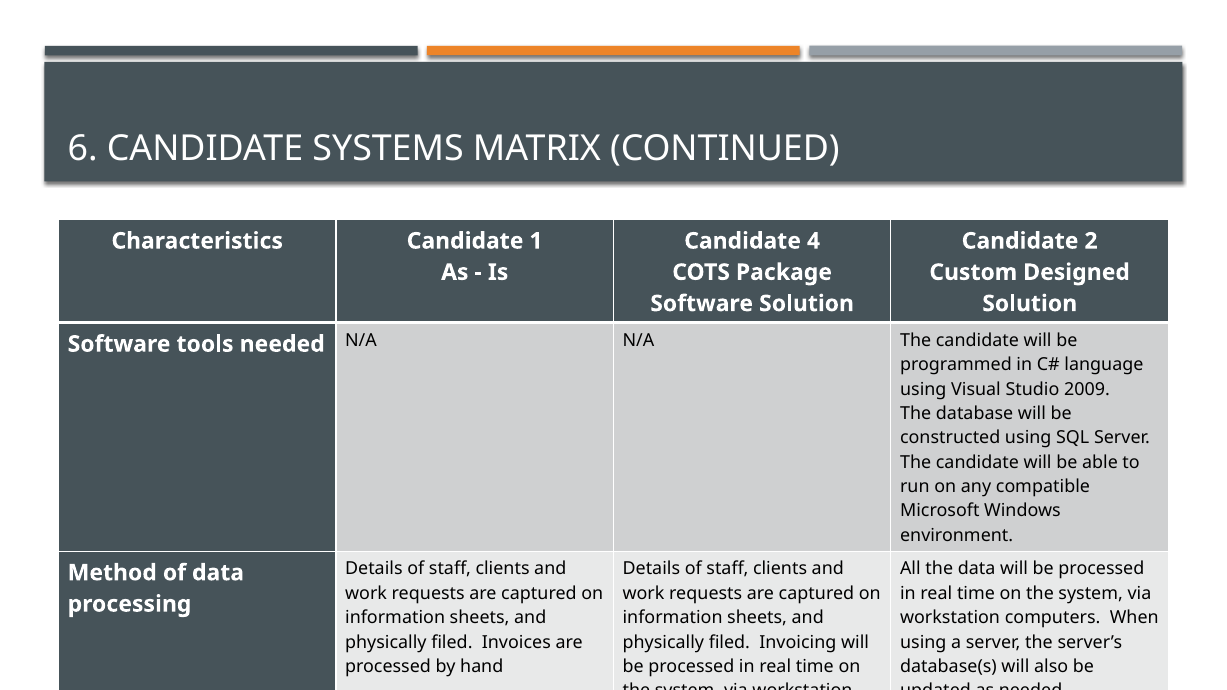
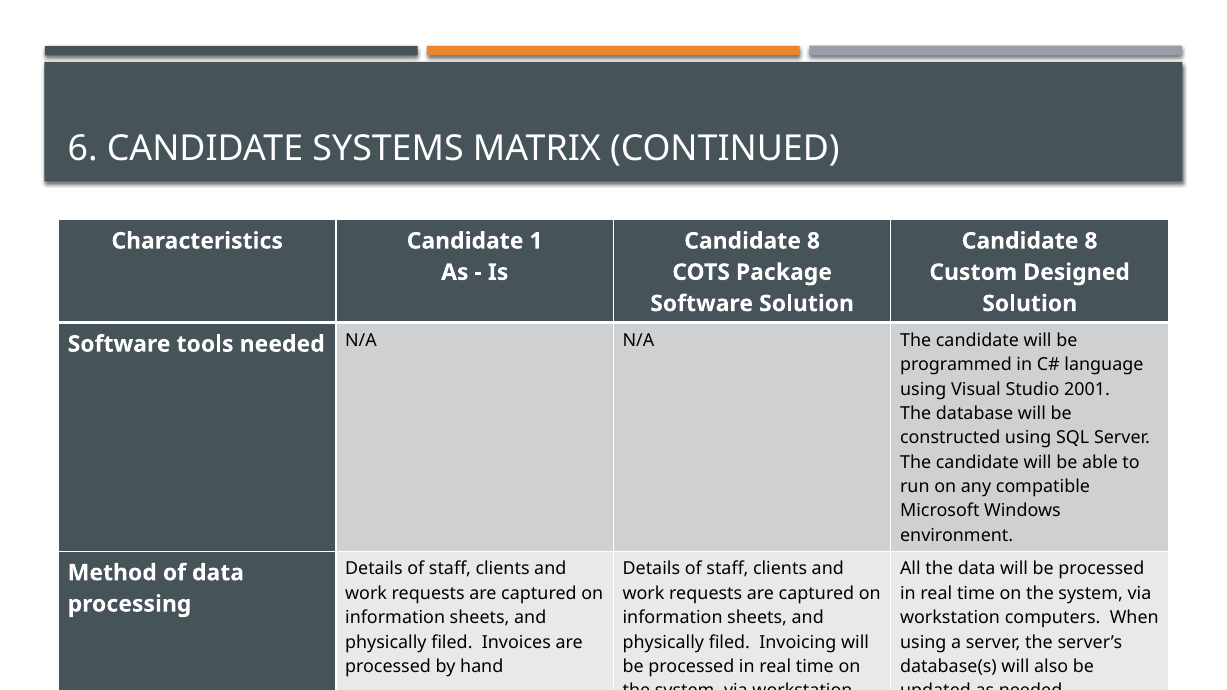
4 at (813, 241): 4 -> 8
2 at (1091, 241): 2 -> 8
2009: 2009 -> 2001
